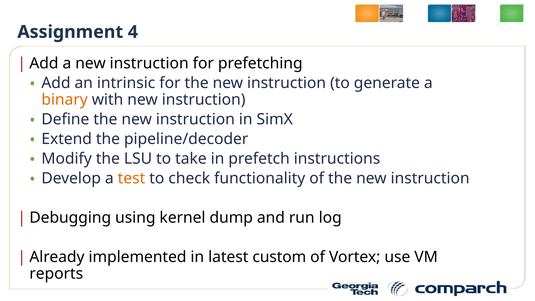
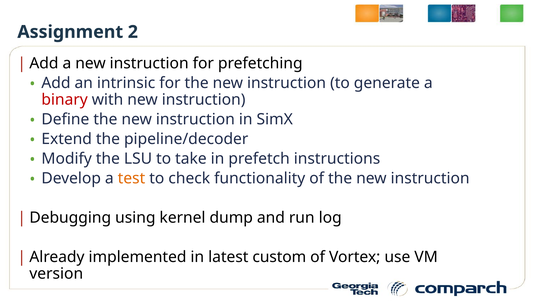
4: 4 -> 2
binary colour: orange -> red
reports: reports -> version
